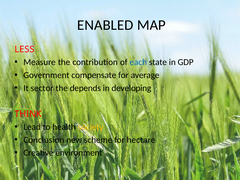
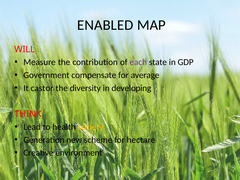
LESS: LESS -> WILL
each colour: blue -> purple
sector: sector -> castor
depends: depends -> diversity
Conclusion: Conclusion -> Generation
